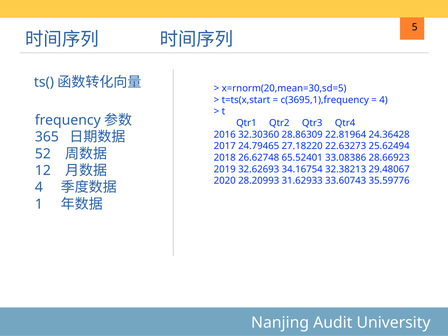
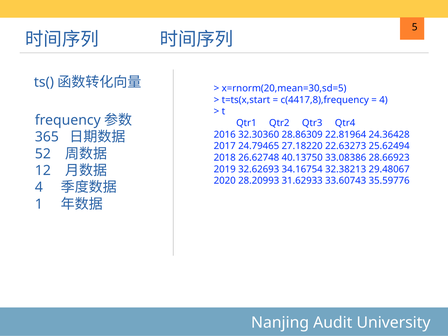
c(3695,1),frequency: c(3695,1),frequency -> c(4417,8),frequency
65.52401: 65.52401 -> 40.13750
